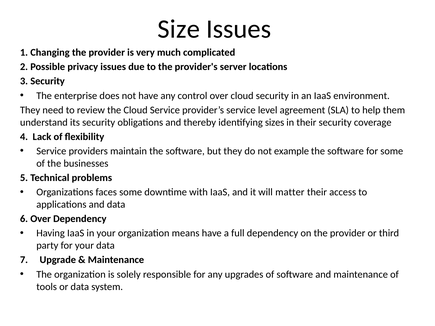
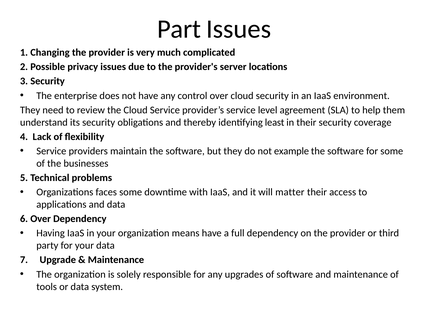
Size: Size -> Part
sizes: sizes -> least
